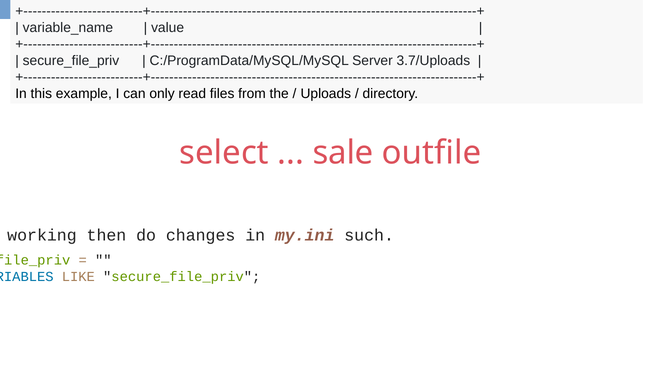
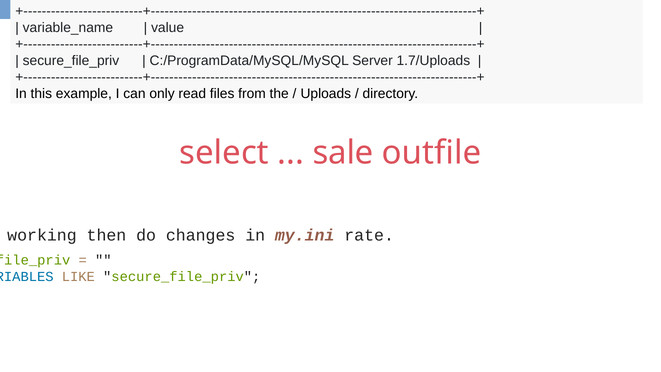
3.7/Uploads: 3.7/Uploads -> 1.7/Uploads
such: such -> rate
